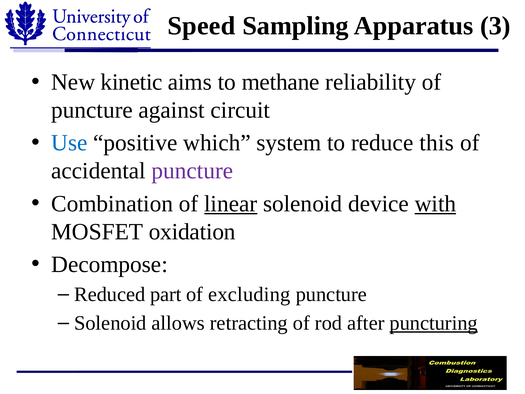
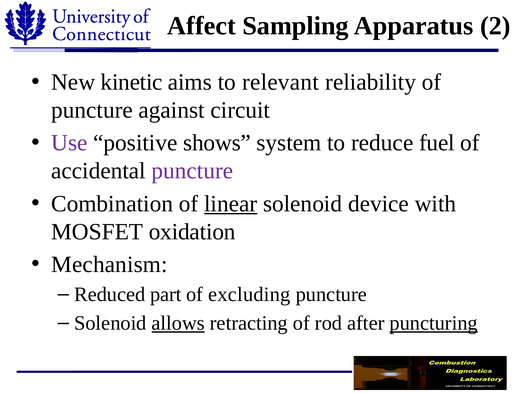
Speed: Speed -> Affect
3: 3 -> 2
methane: methane -> relevant
Use colour: blue -> purple
which: which -> shows
this: this -> fuel
with underline: present -> none
Decompose: Decompose -> Mechanism
allows underline: none -> present
